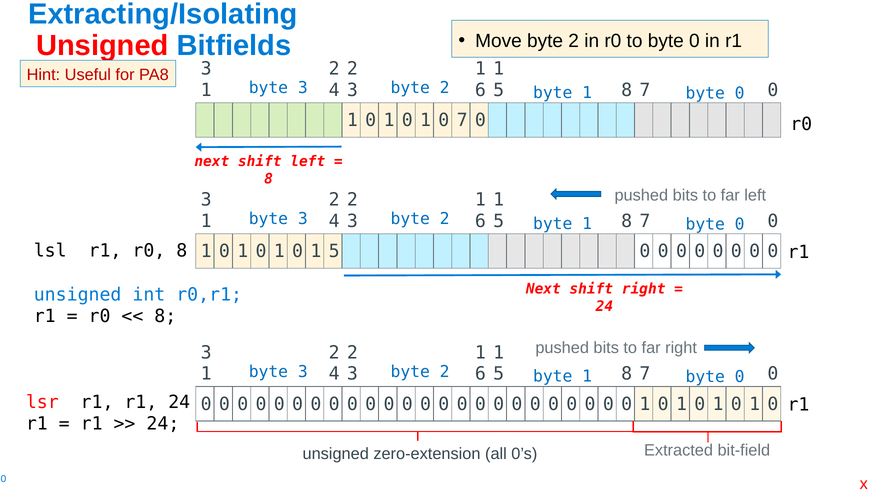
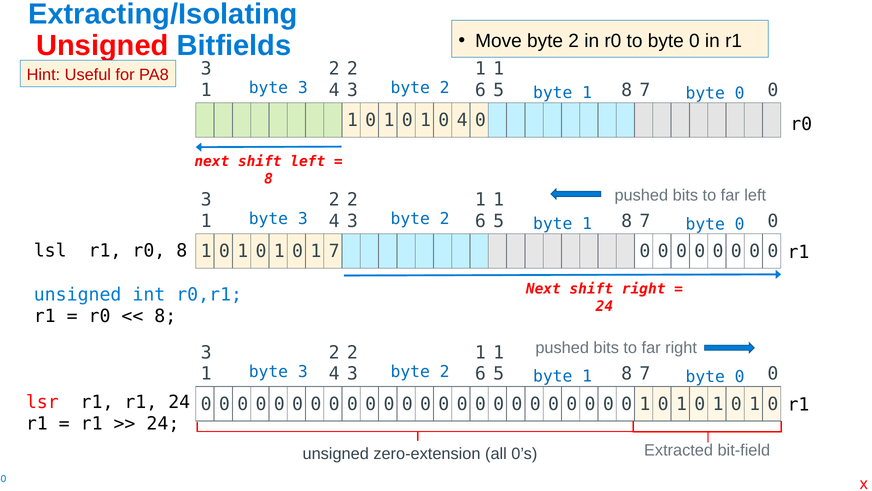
0 7: 7 -> 4
0 1 5: 5 -> 7
